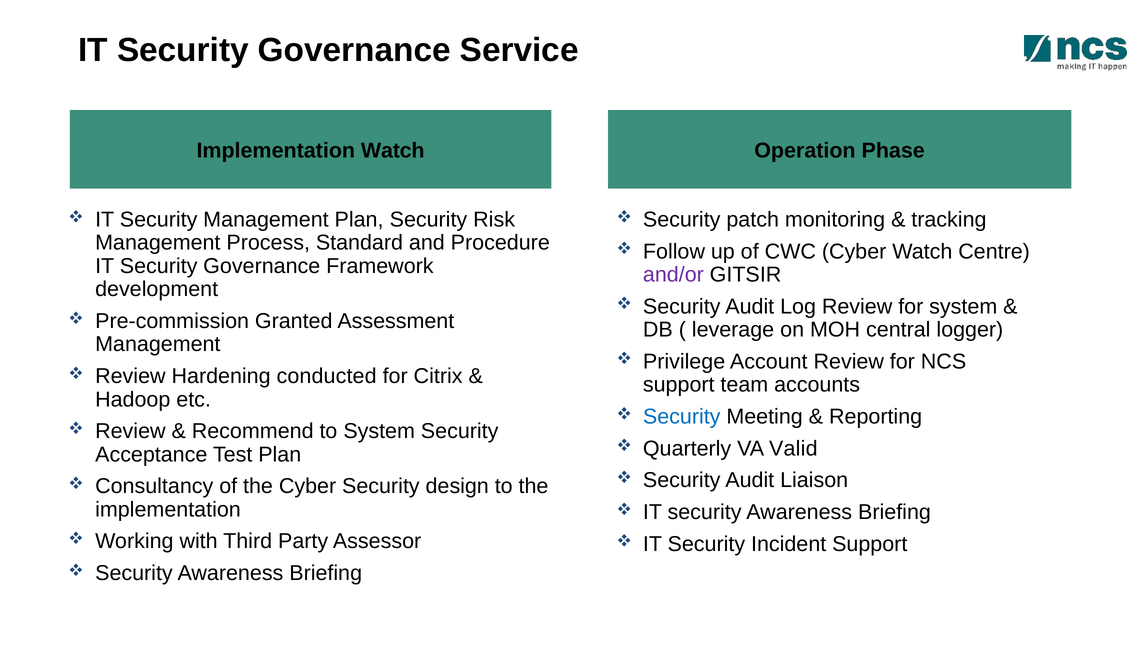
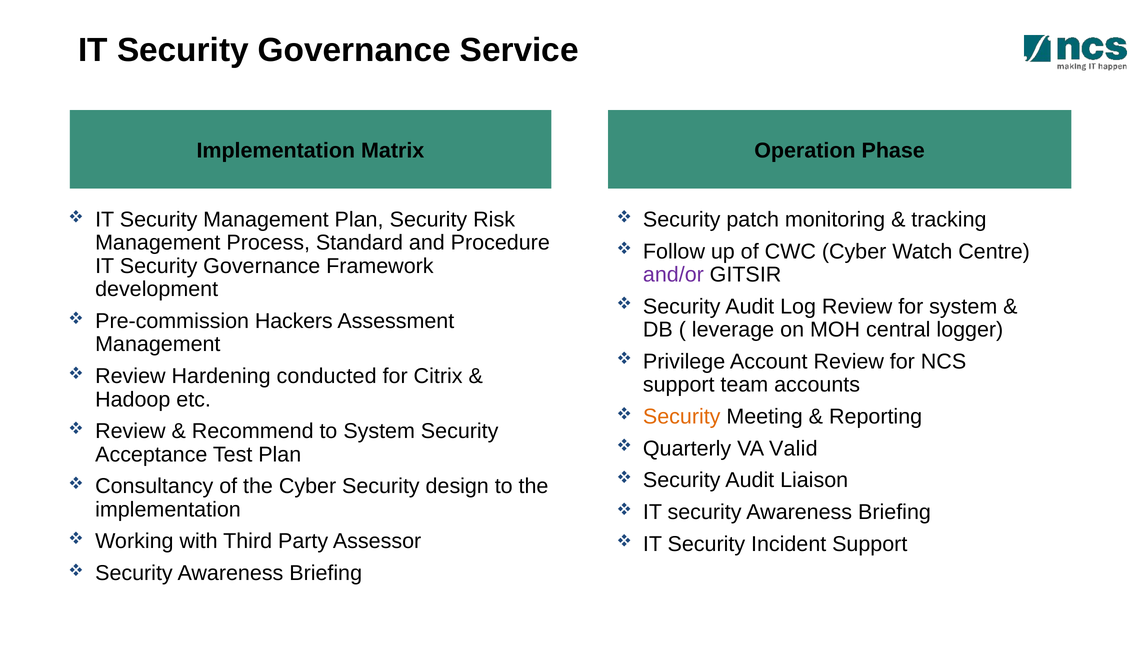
Implementation Watch: Watch -> Matrix
Granted: Granted -> Hackers
Security at (682, 416) colour: blue -> orange
